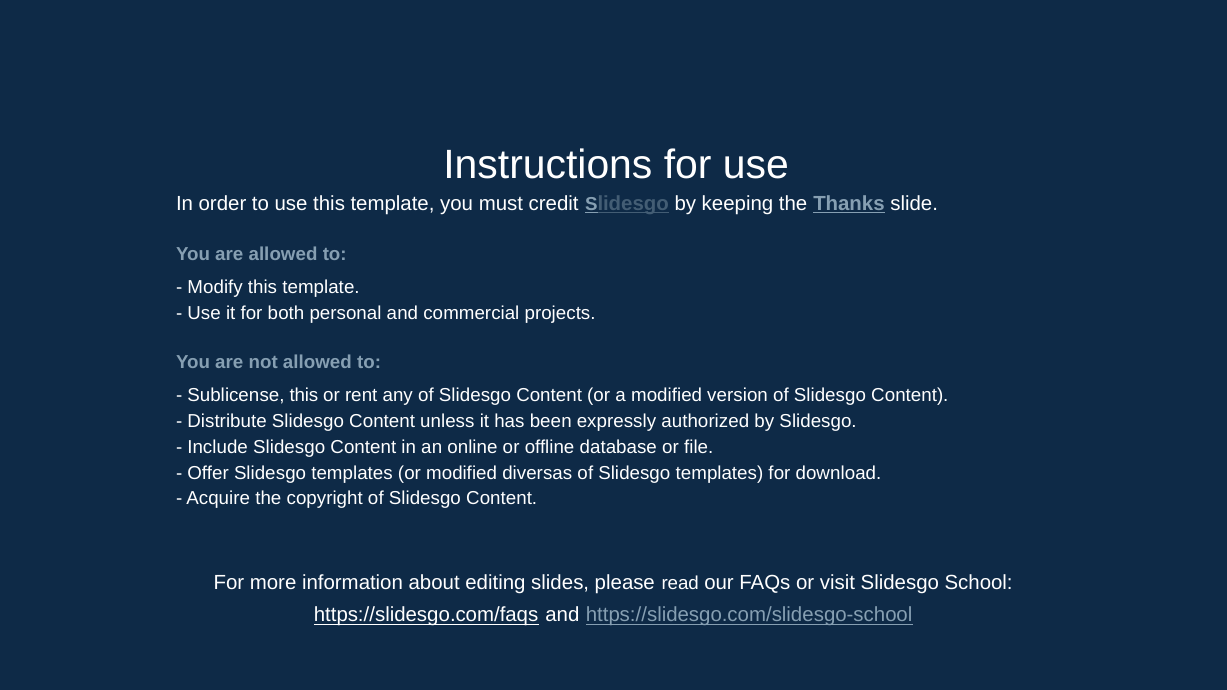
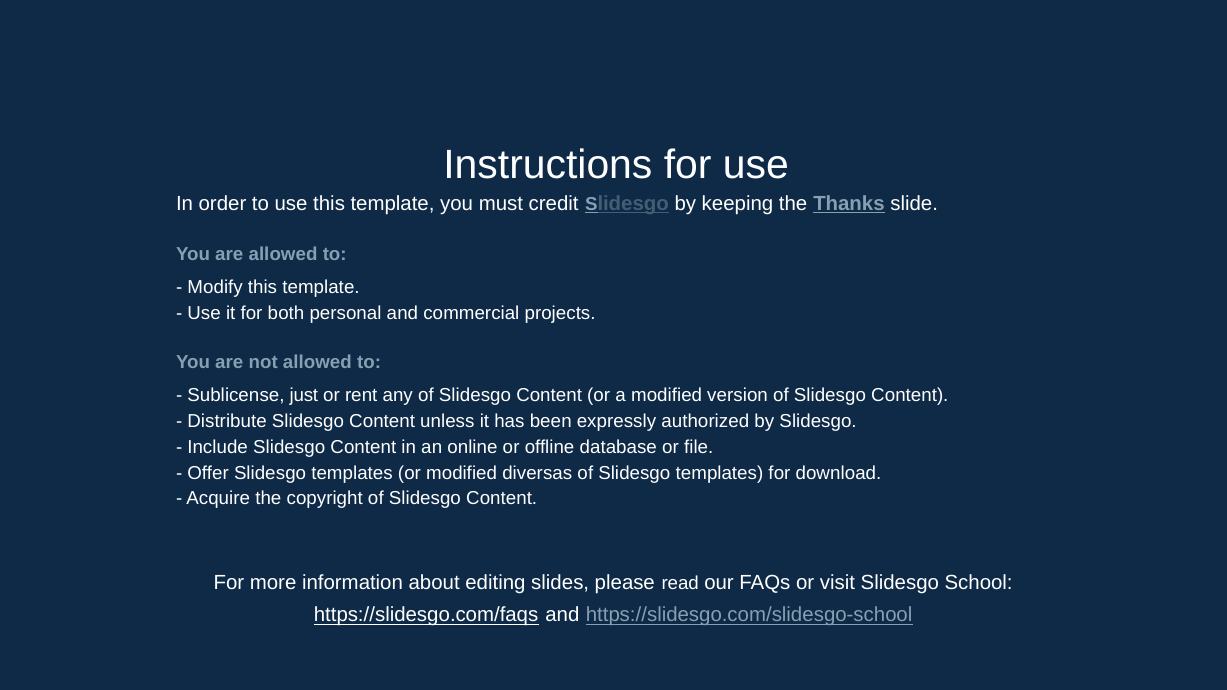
Sublicense this: this -> just
